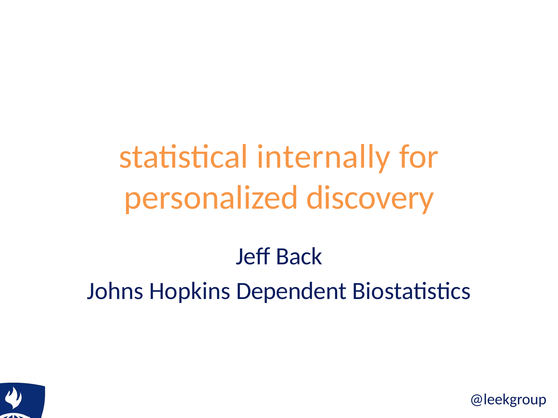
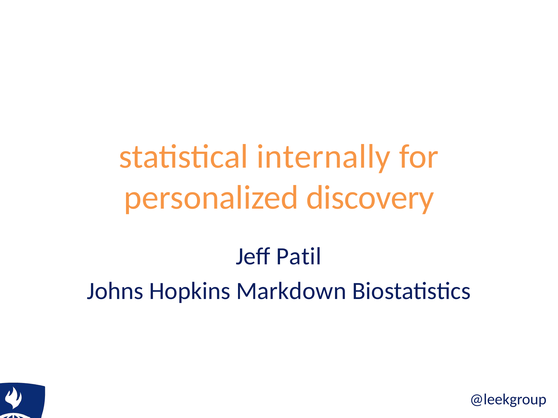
Back: Back -> Patil
Dependent: Dependent -> Markdown
